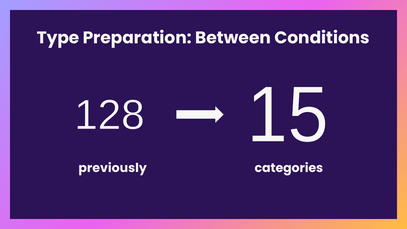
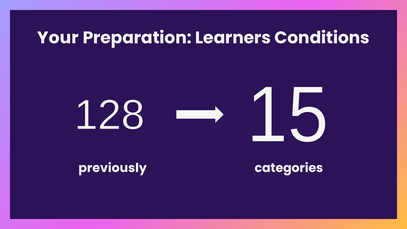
Type: Type -> Your
Between: Between -> Learners
